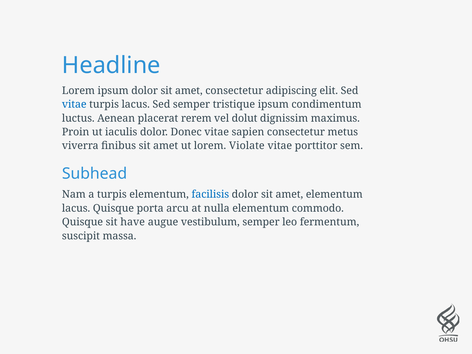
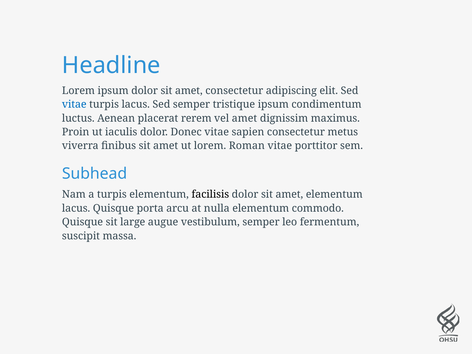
vel dolut: dolut -> amet
Violate: Violate -> Roman
facilisis colour: blue -> black
have: have -> large
